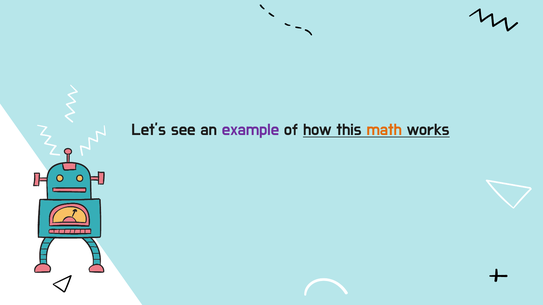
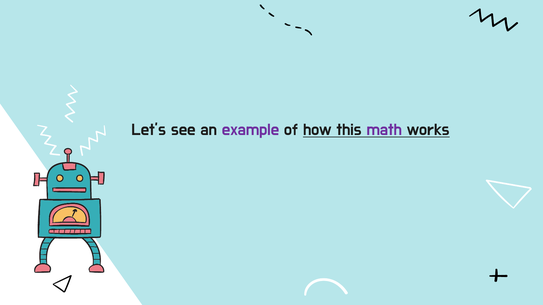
math colour: orange -> purple
